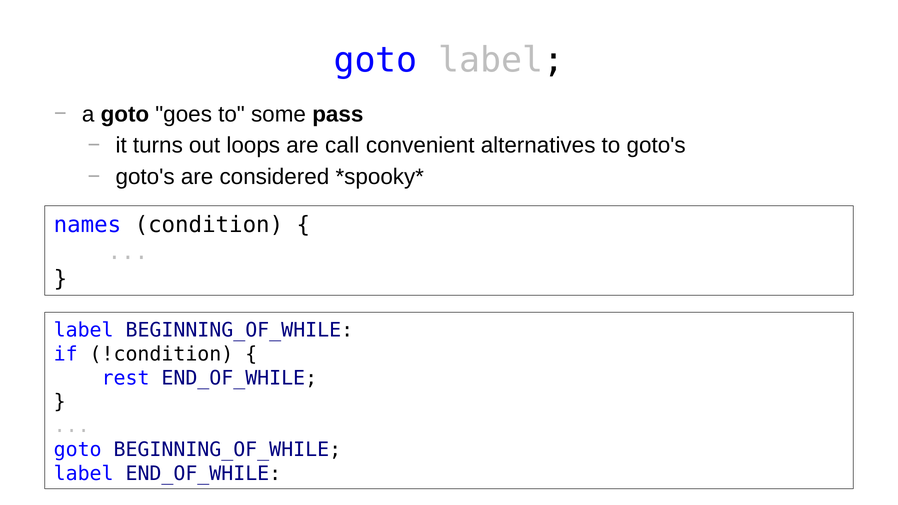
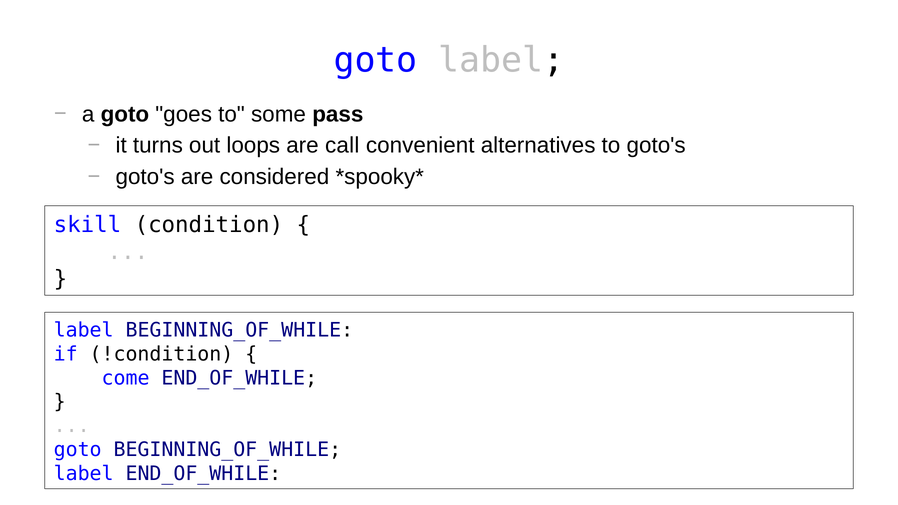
names: names -> skill
rest: rest -> come
